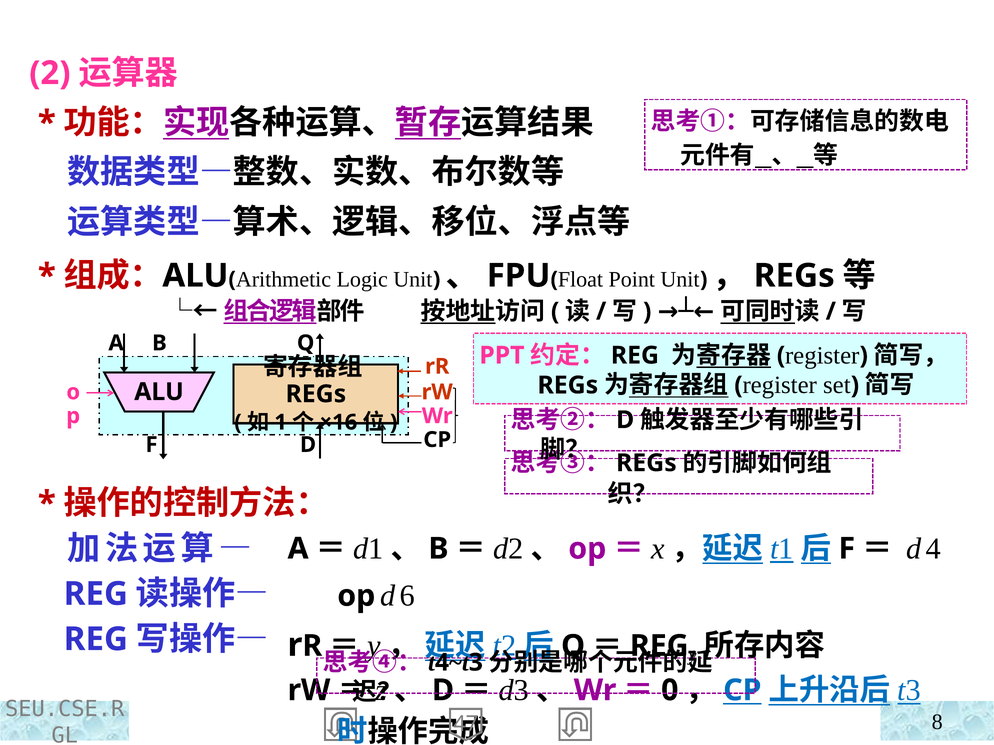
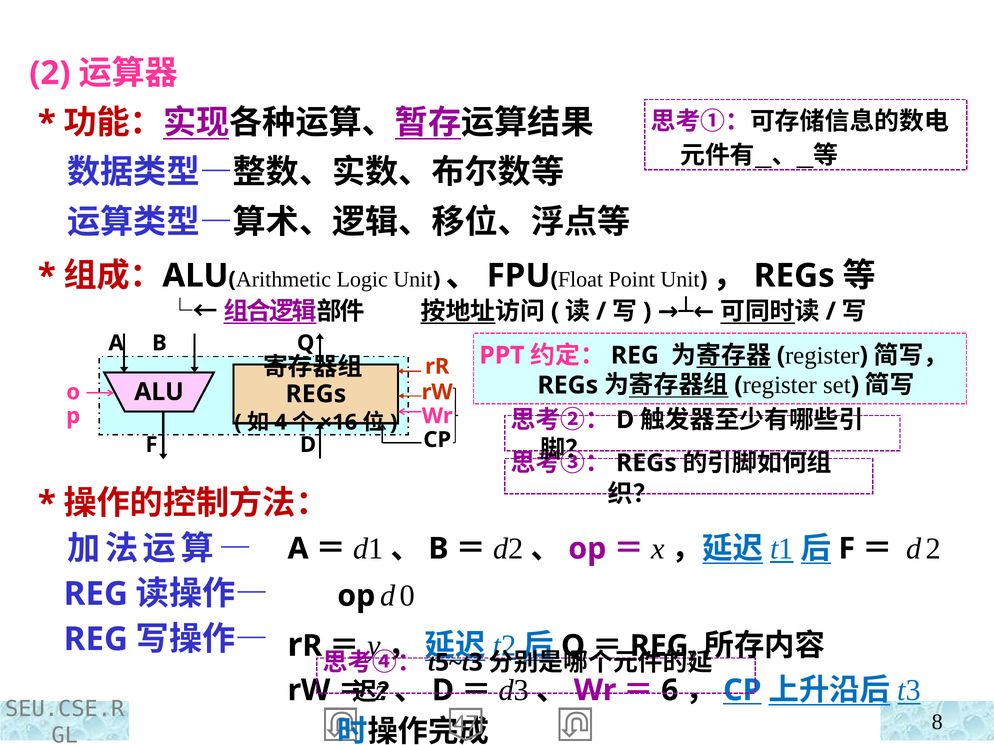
1: 1 -> 4
d 4: 4 -> 2
6: 6 -> 0
4 at (442, 663): 4 -> 5
0: 0 -> 6
